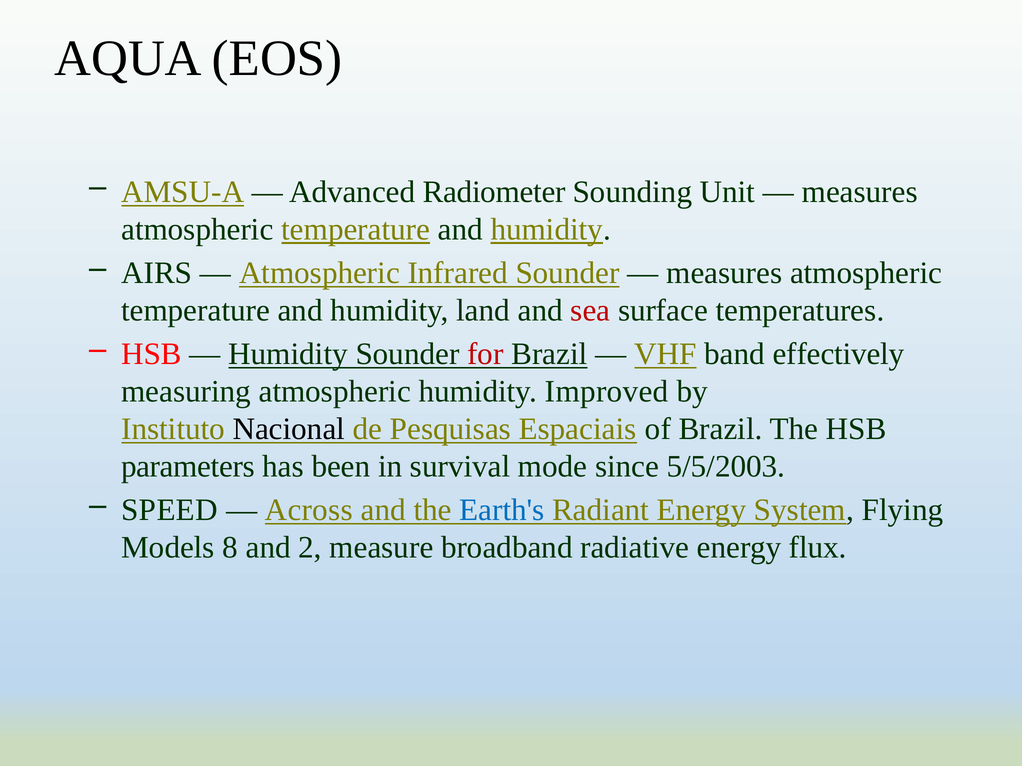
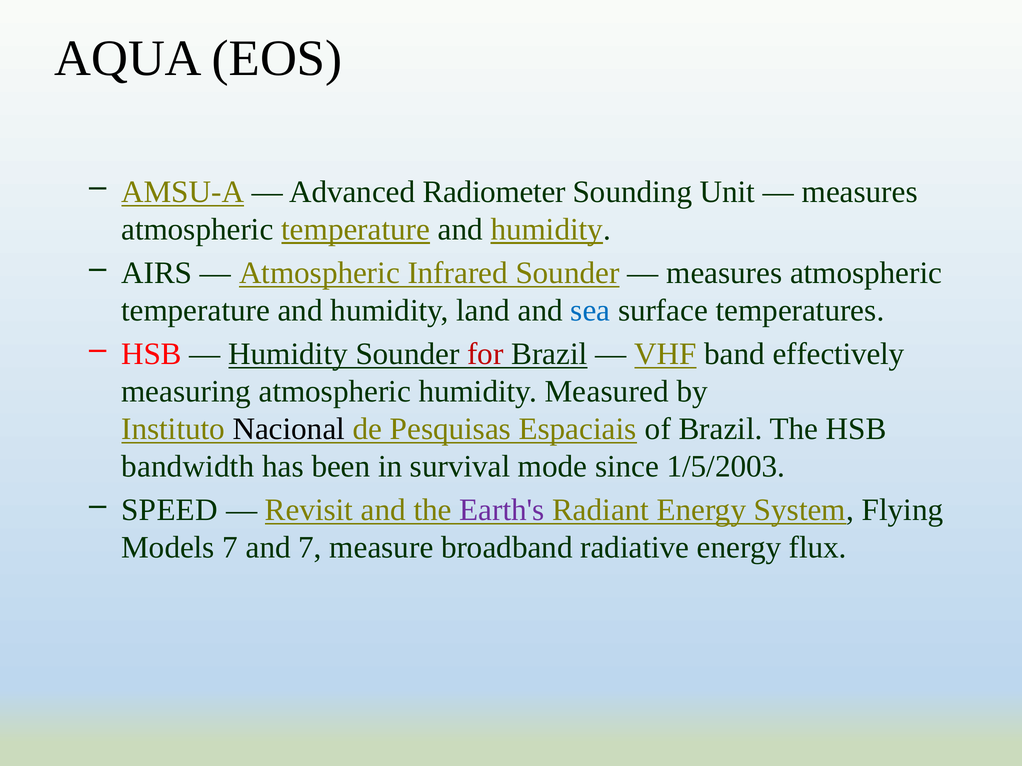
sea colour: red -> blue
Improved: Improved -> Measured
parameters: parameters -> bandwidth
5/5/2003: 5/5/2003 -> 1/5/2003
Across: Across -> Revisit
Earth's colour: blue -> purple
Models 8: 8 -> 7
and 2: 2 -> 7
